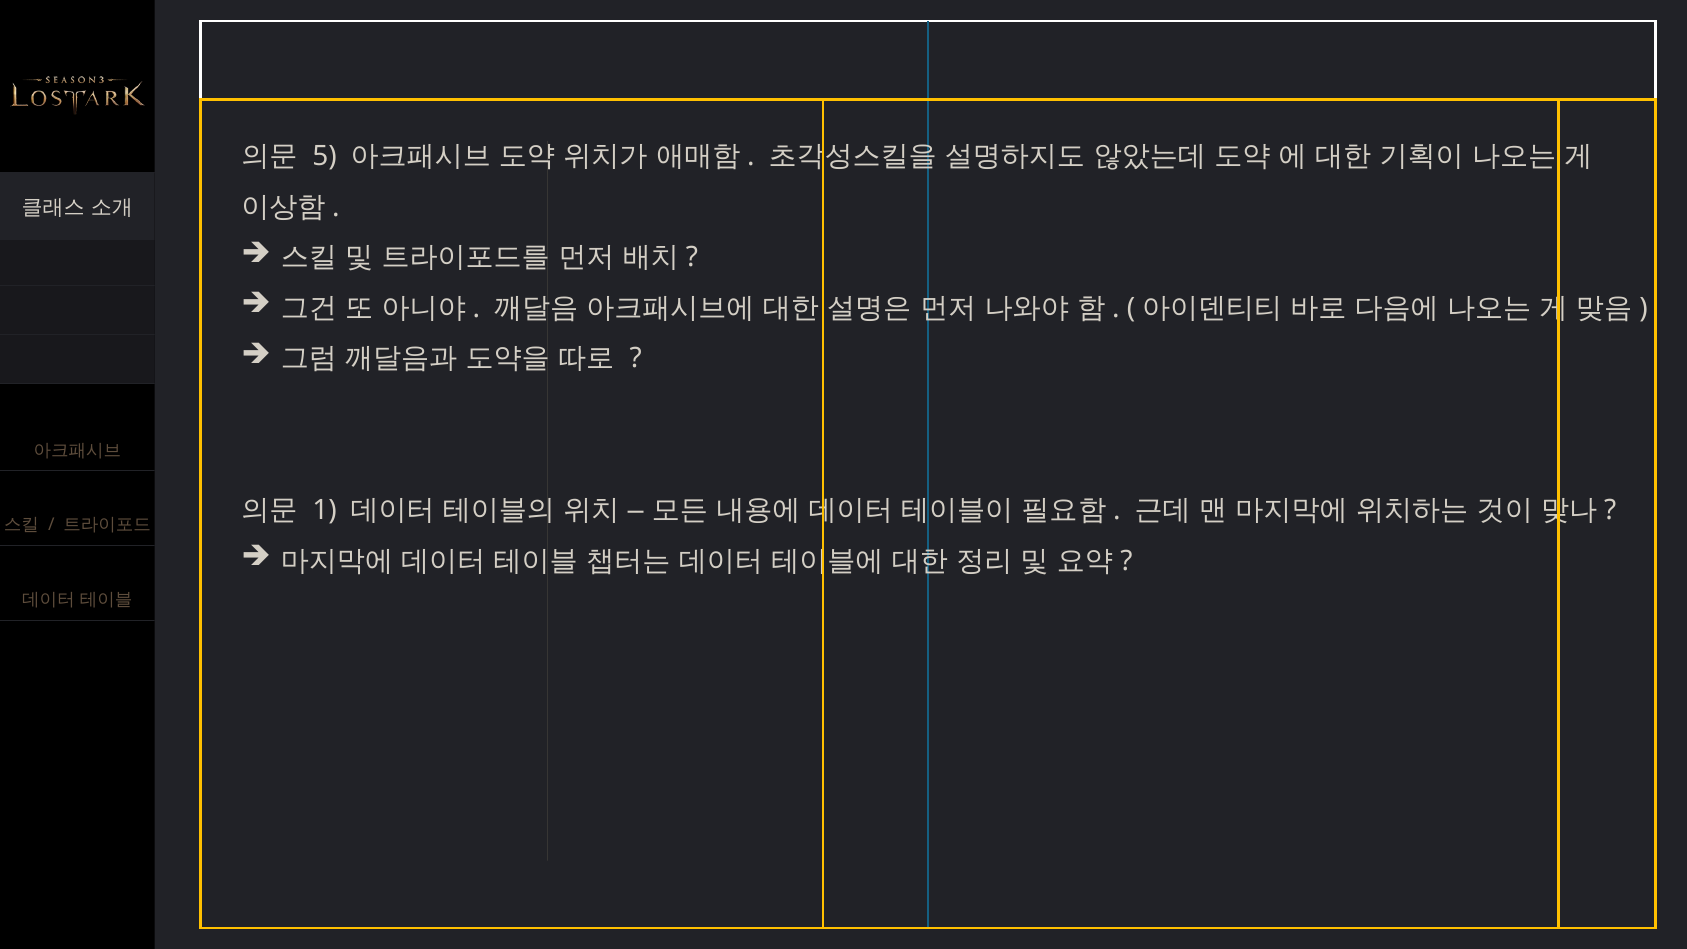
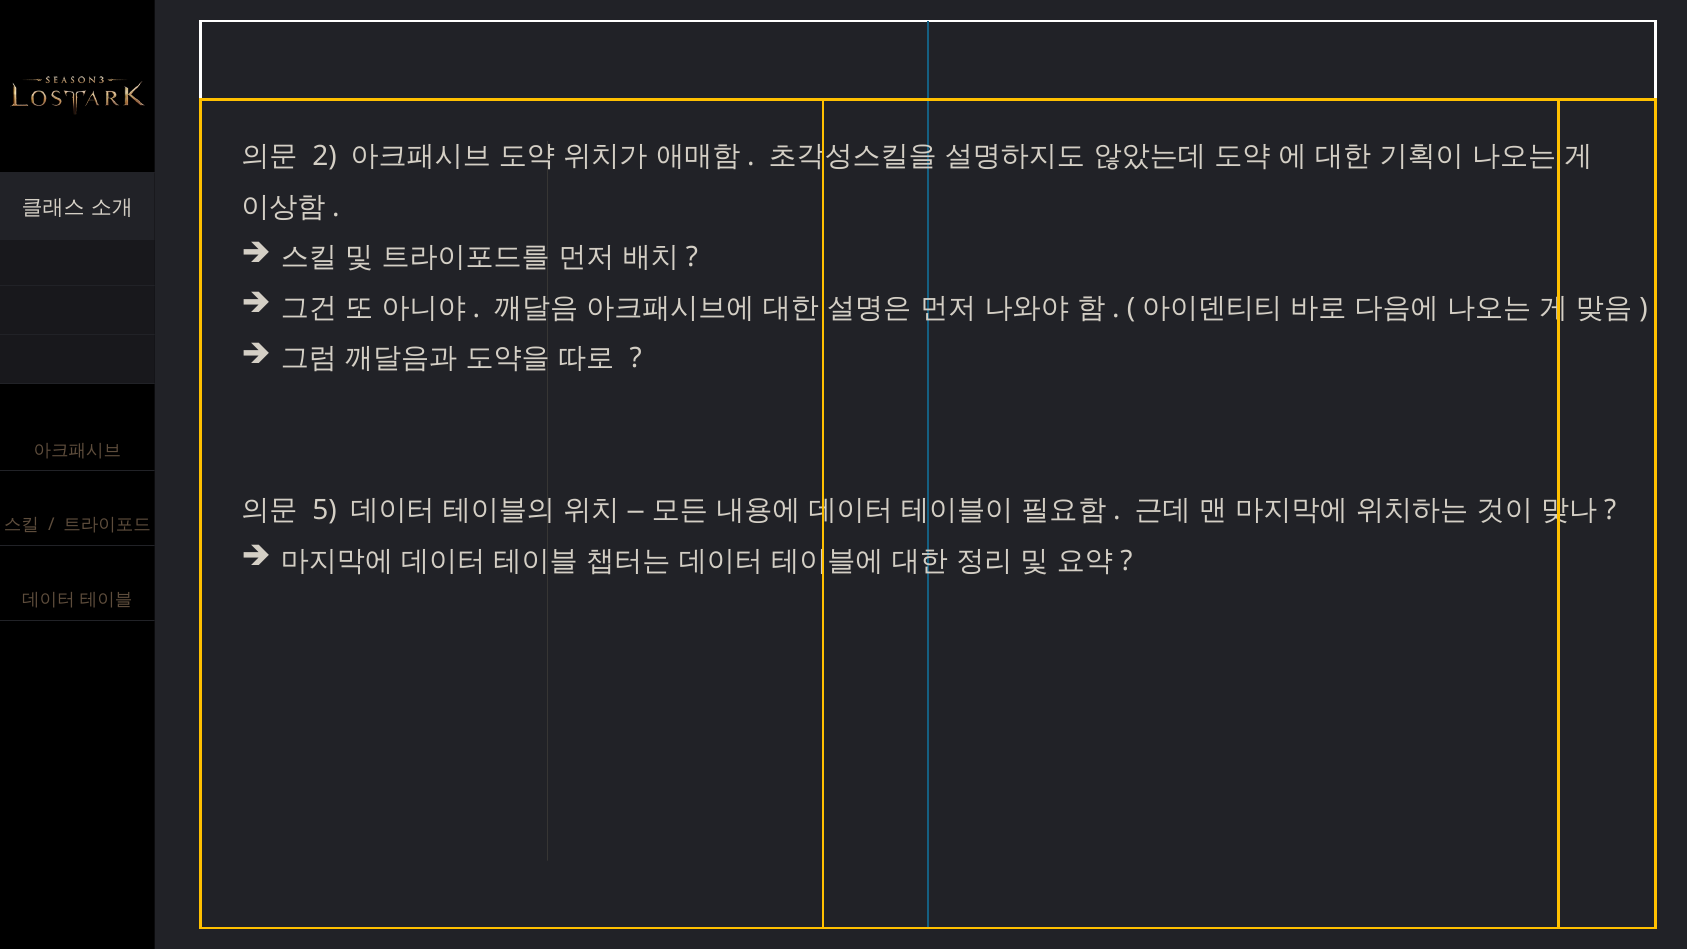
5: 5 -> 2
1: 1 -> 5
